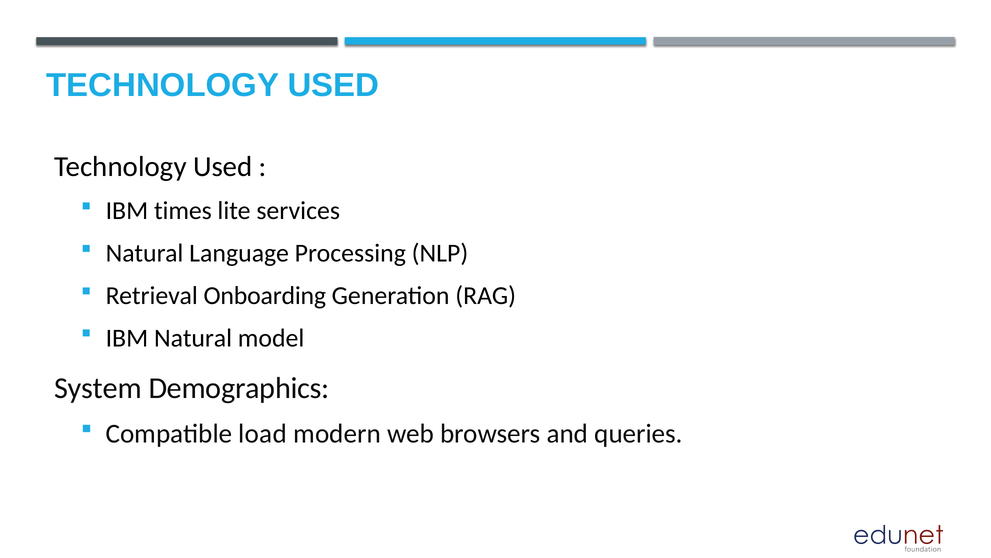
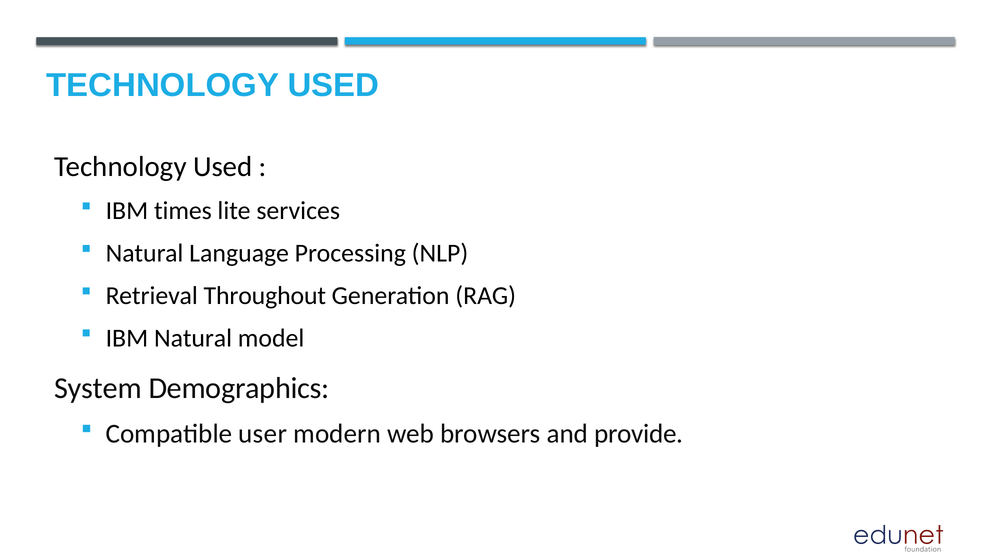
Onboarding: Onboarding -> Throughout
load: load -> user
queries: queries -> provide
